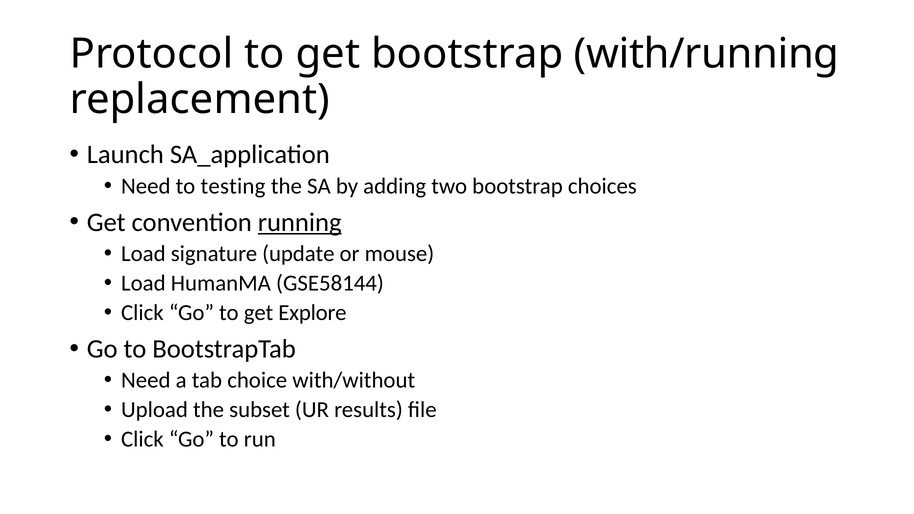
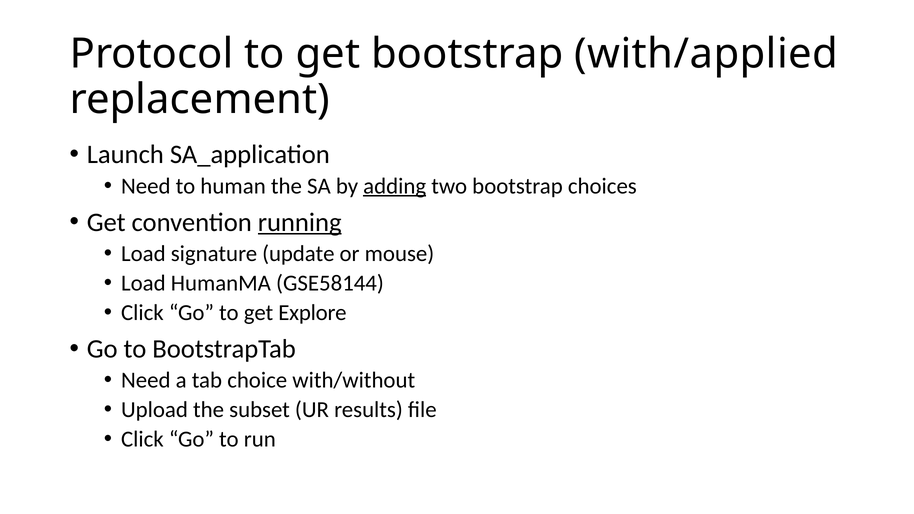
with/running: with/running -> with/applied
testing: testing -> human
adding underline: none -> present
